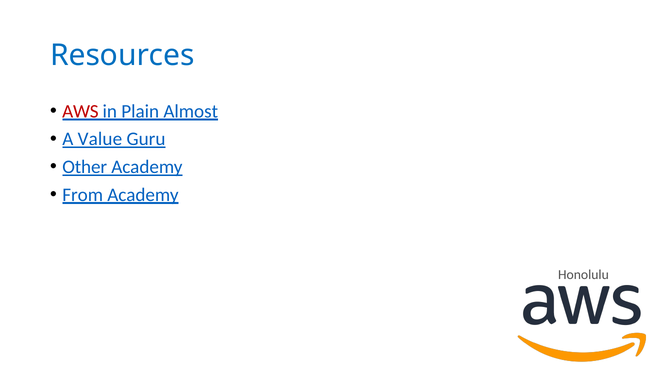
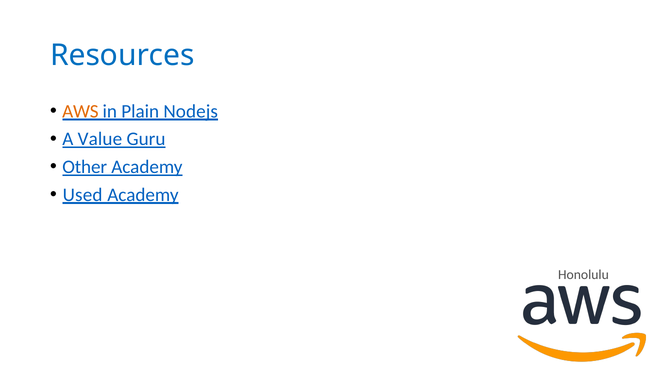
AWS colour: red -> orange
Almost: Almost -> Nodejs
From: From -> Used
